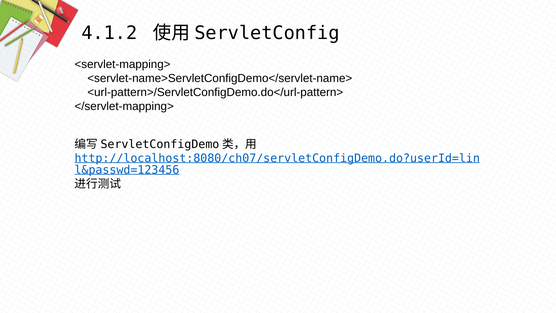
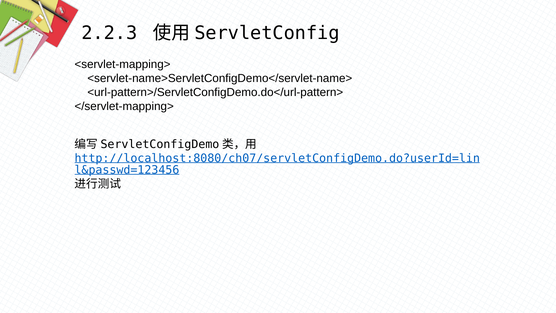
4.1.2: 4.1.2 -> 2.2.3
